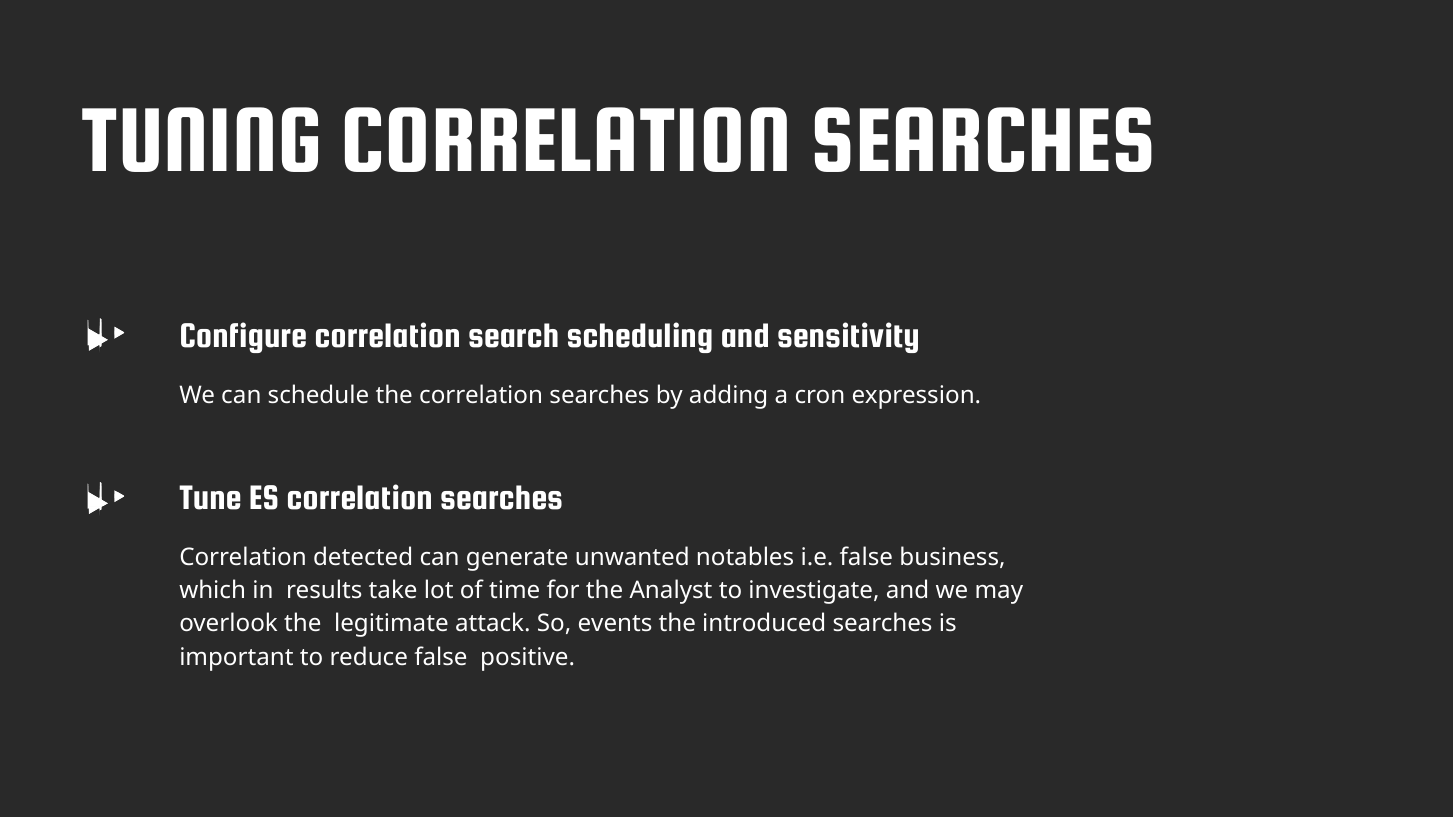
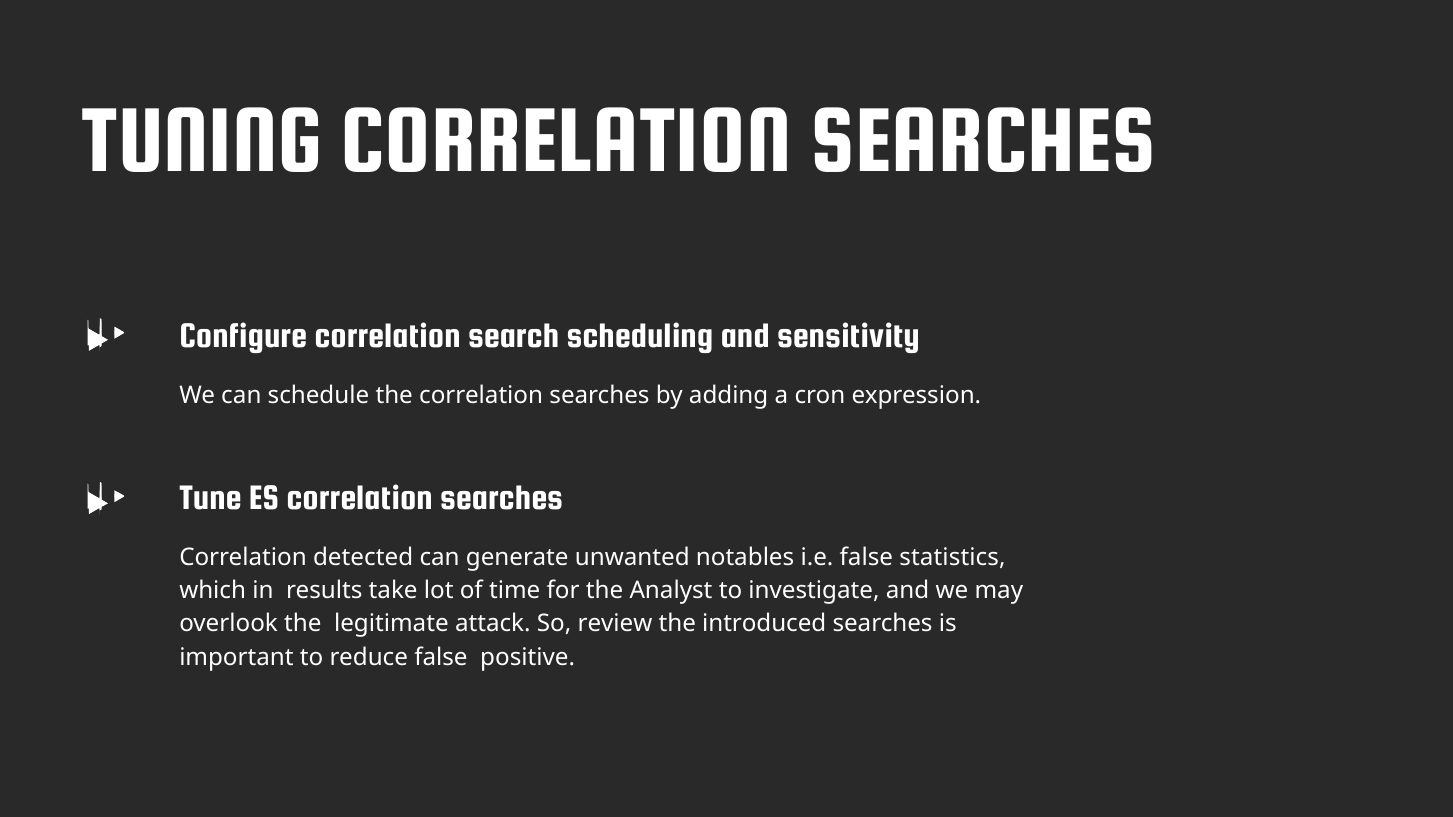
business: business -> statistics
events: events -> review
